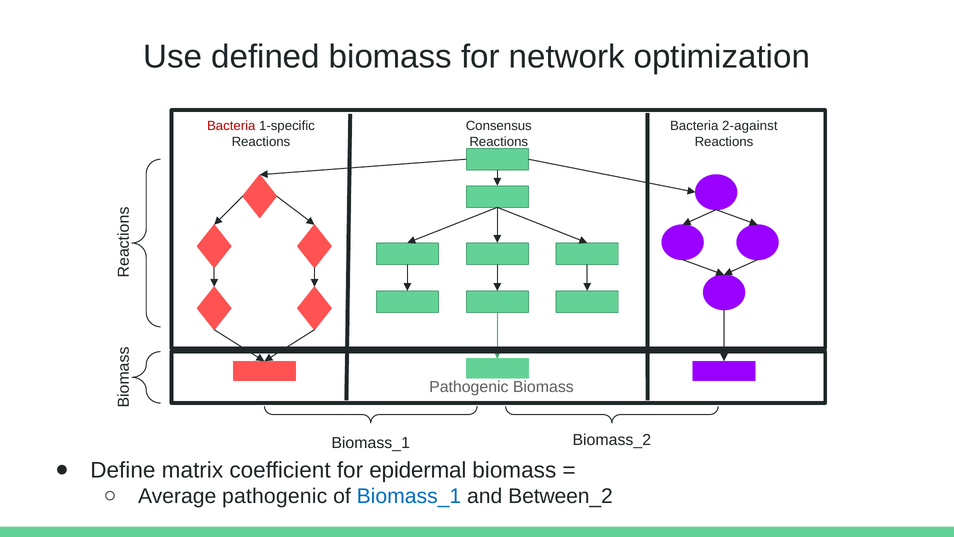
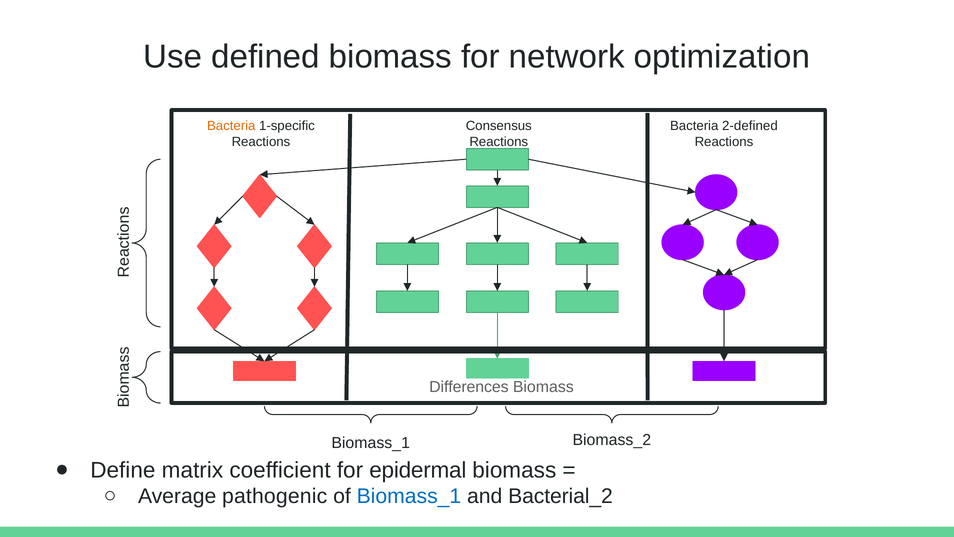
Bacteria at (231, 126) colour: red -> orange
2-against: 2-against -> 2-defined
Pathogenic at (469, 387): Pathogenic -> Differences
Between_2: Between_2 -> Bacterial_2
